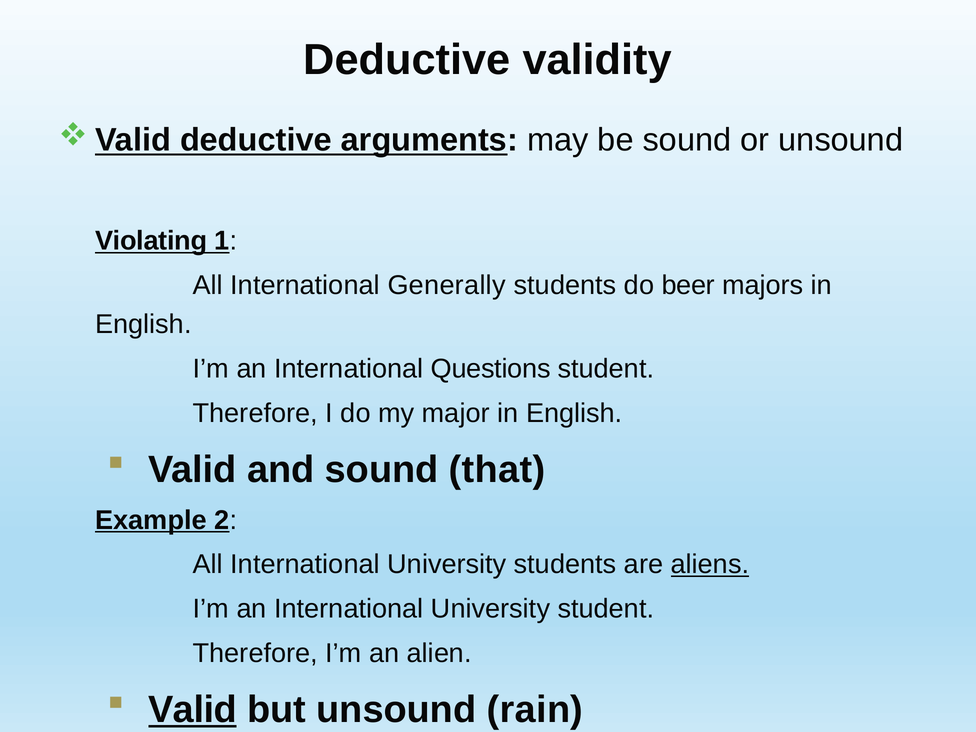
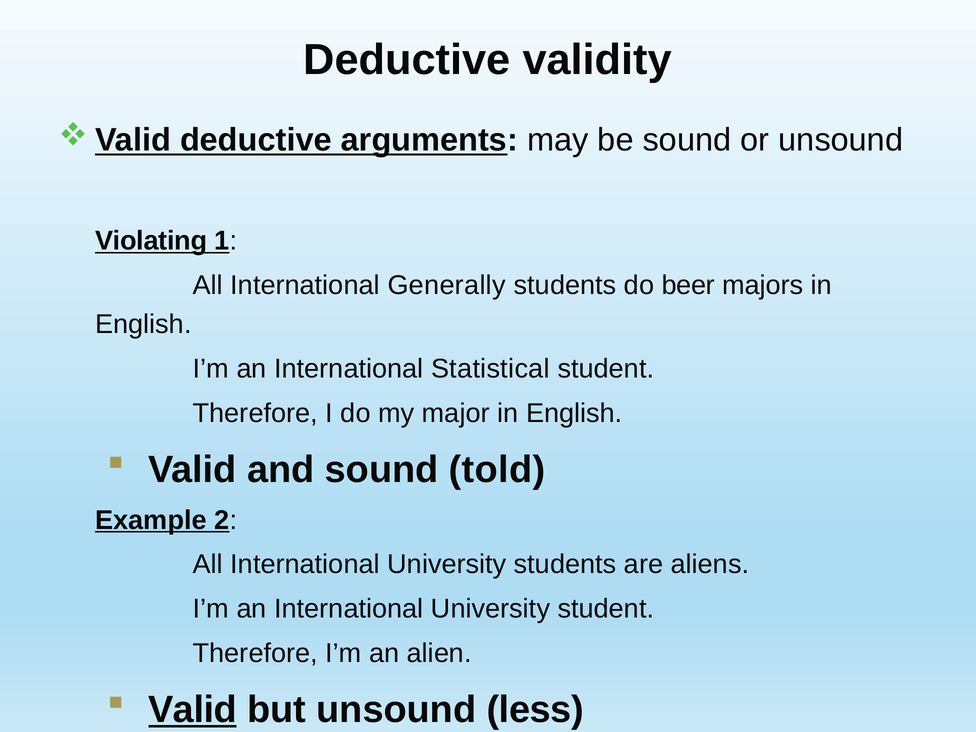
Questions: Questions -> Statistical
that: that -> told
aliens underline: present -> none
rain: rain -> less
